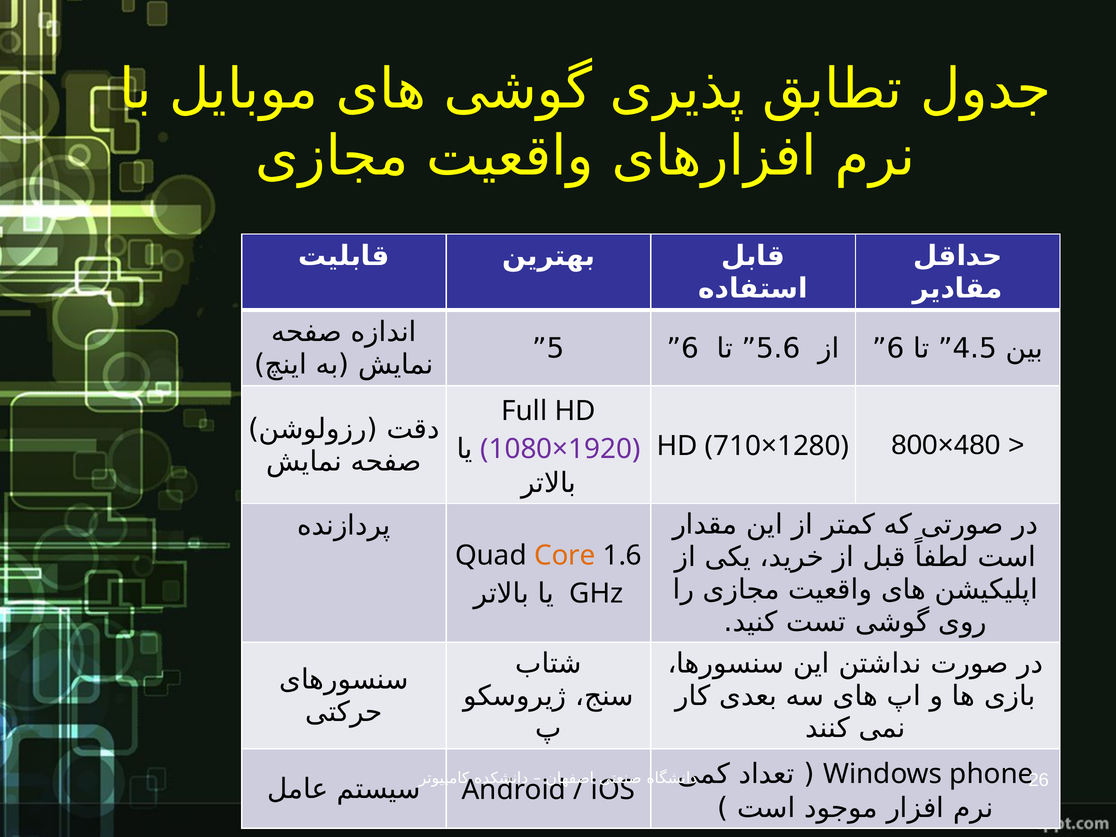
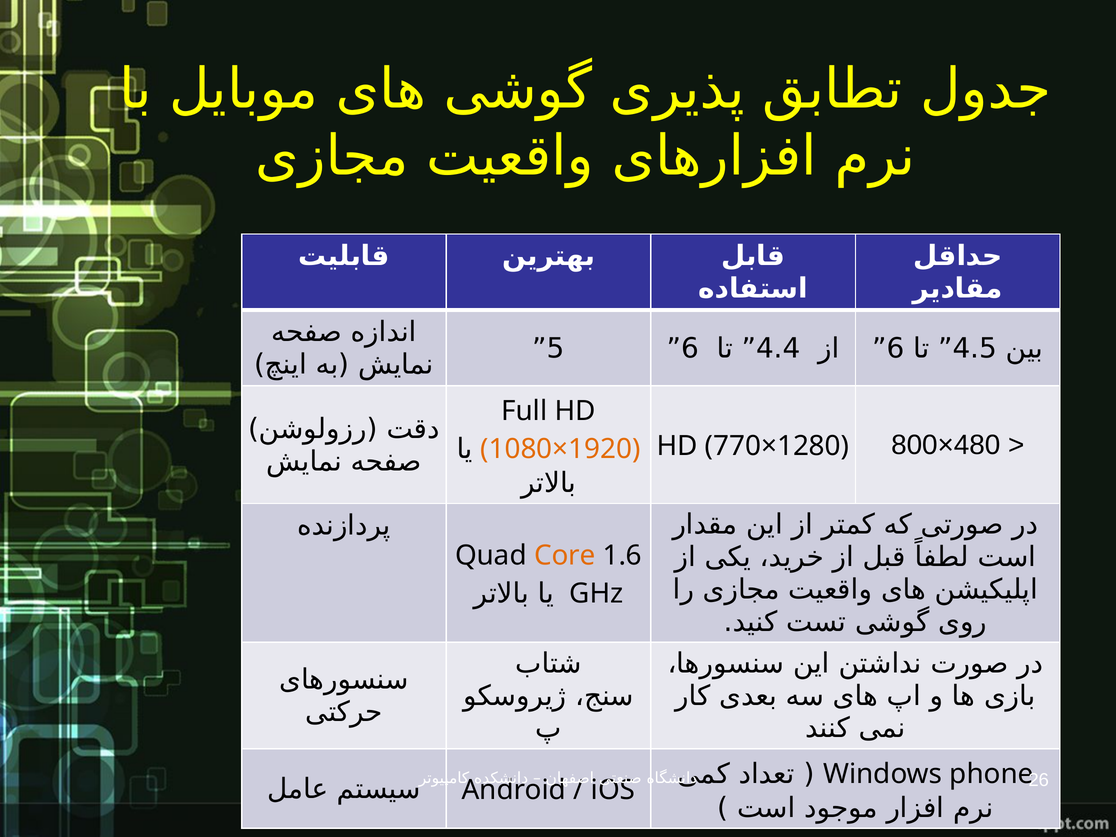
5.6: 5.6 -> 4.4
710×1280: 710×1280 -> 770×1280
1080×1920 colour: purple -> orange
